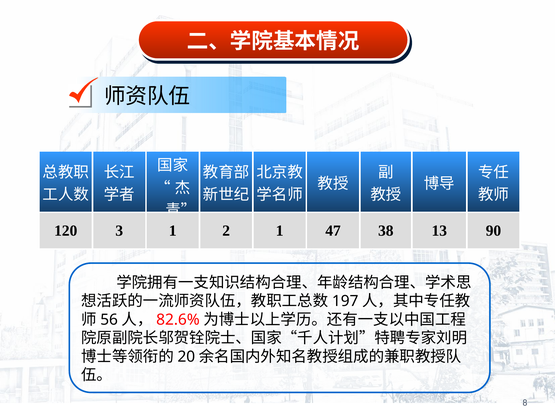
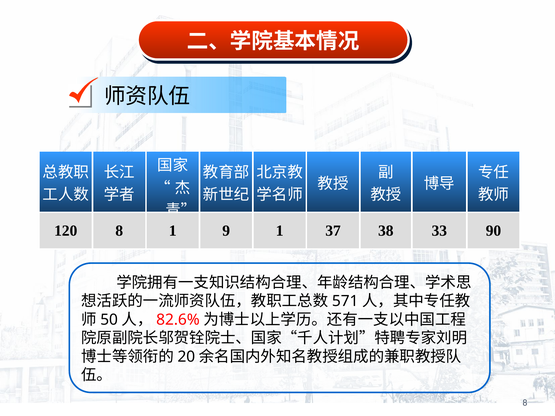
120 3: 3 -> 8
2: 2 -> 9
47: 47 -> 37
13: 13 -> 33
197: 197 -> 571
56: 56 -> 50
